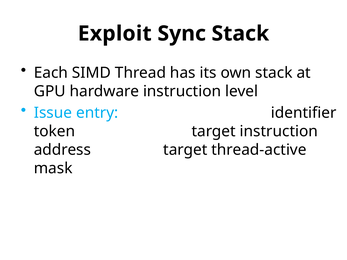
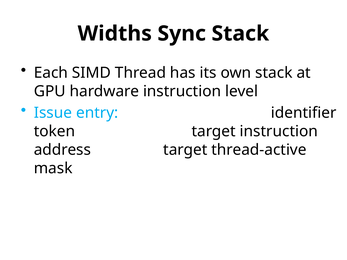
Exploit: Exploit -> Widths
